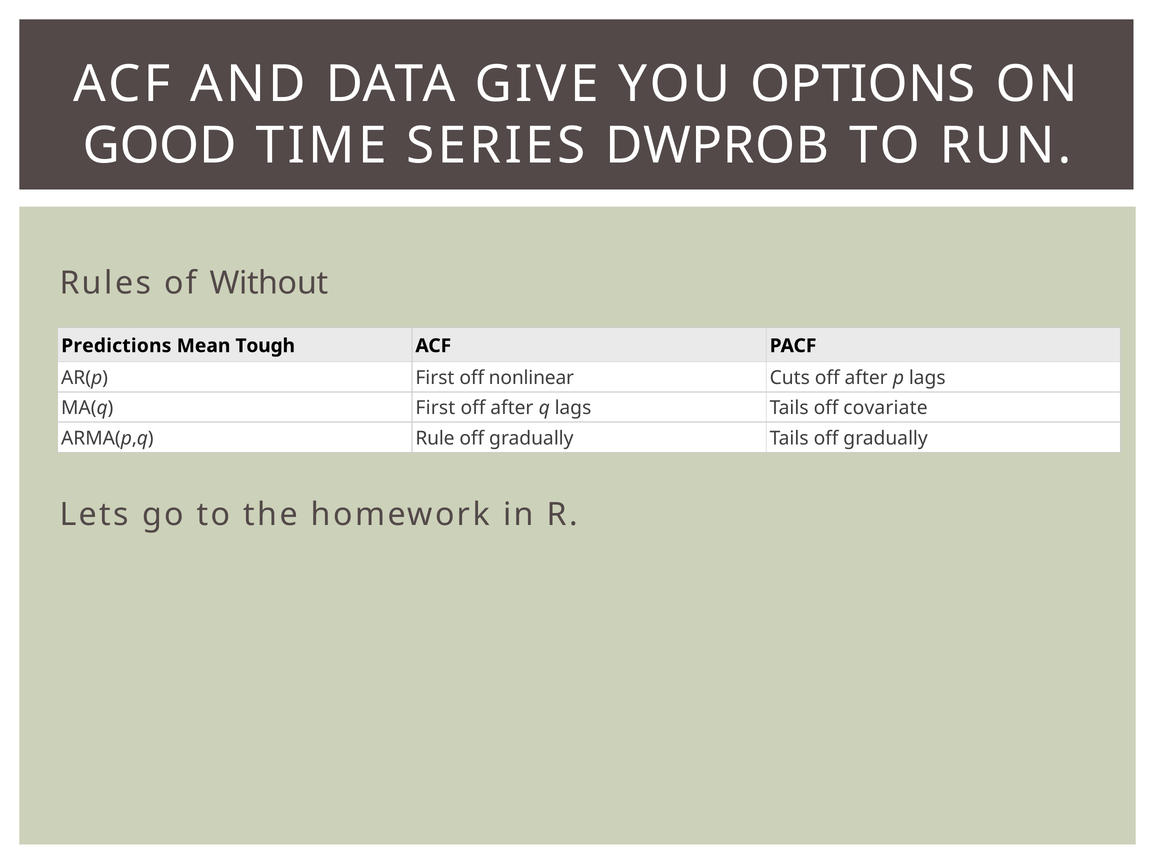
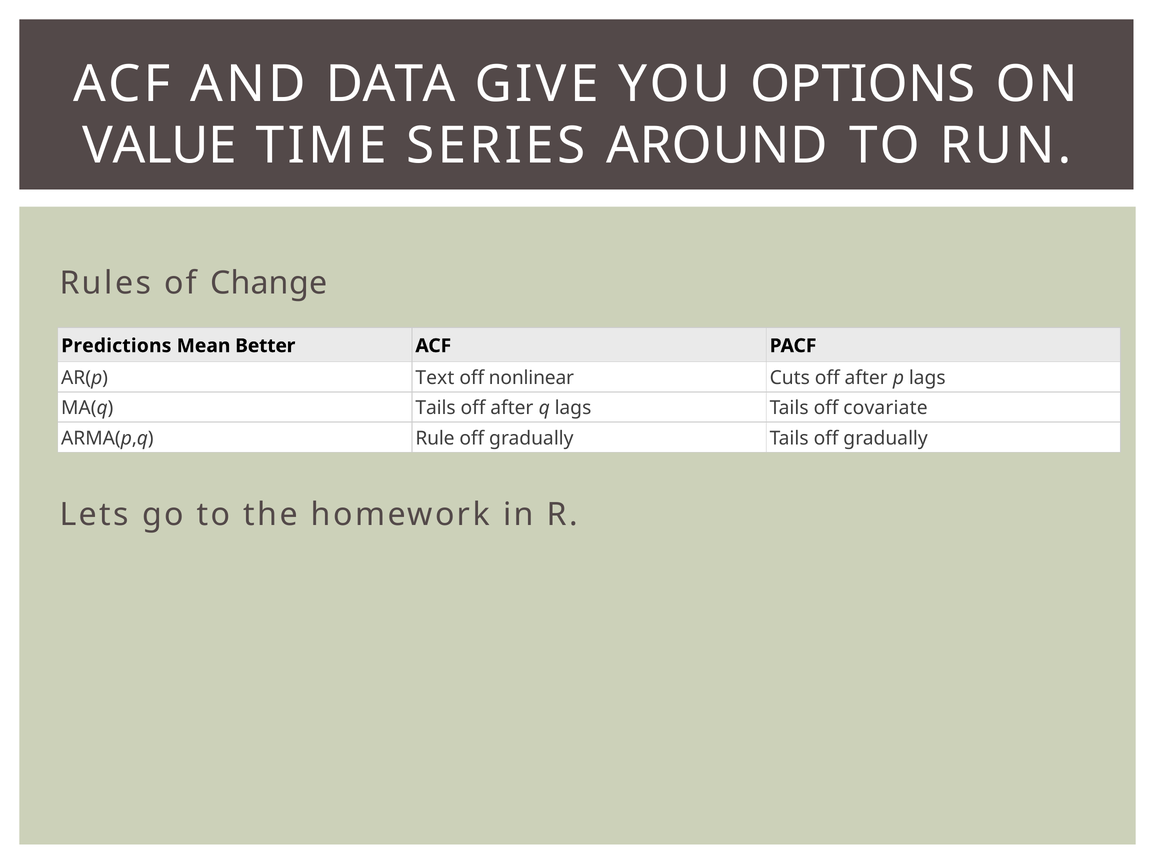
GOOD: GOOD -> VALUE
DWPROB: DWPROB -> AROUND
Without: Without -> Change
Tough: Tough -> Better
AR(p First: First -> Text
MA(q First: First -> Tails
